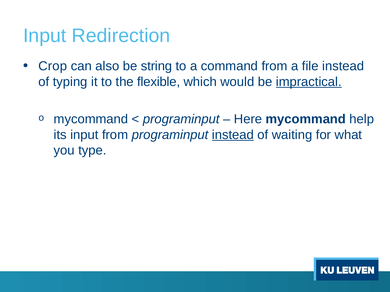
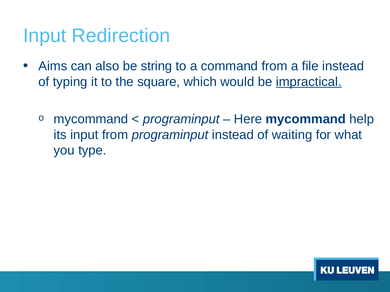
Crop: Crop -> Aims
flexible: flexible -> square
instead at (233, 135) underline: present -> none
